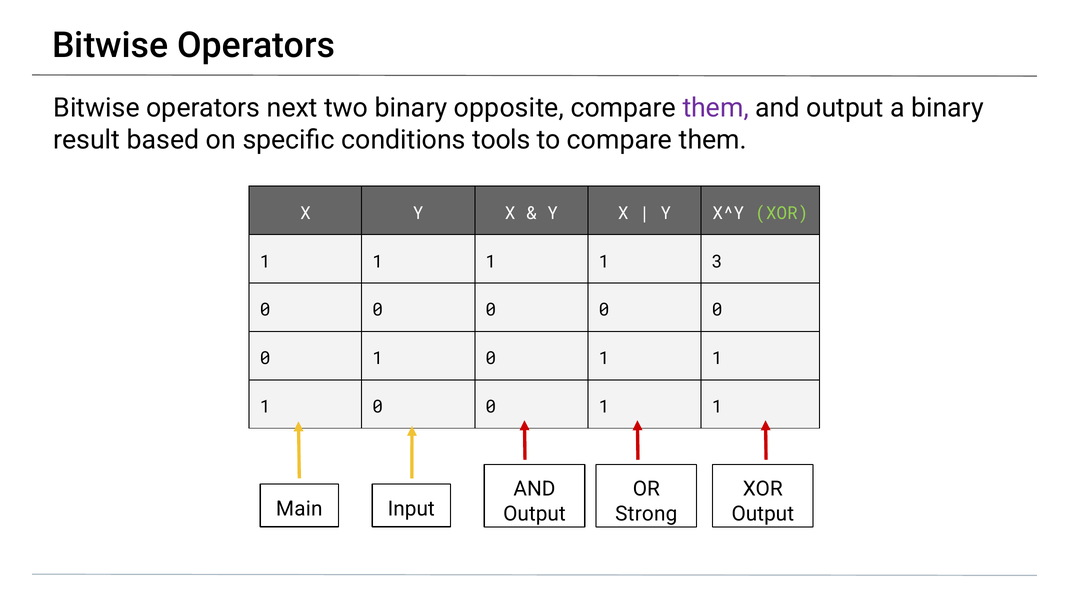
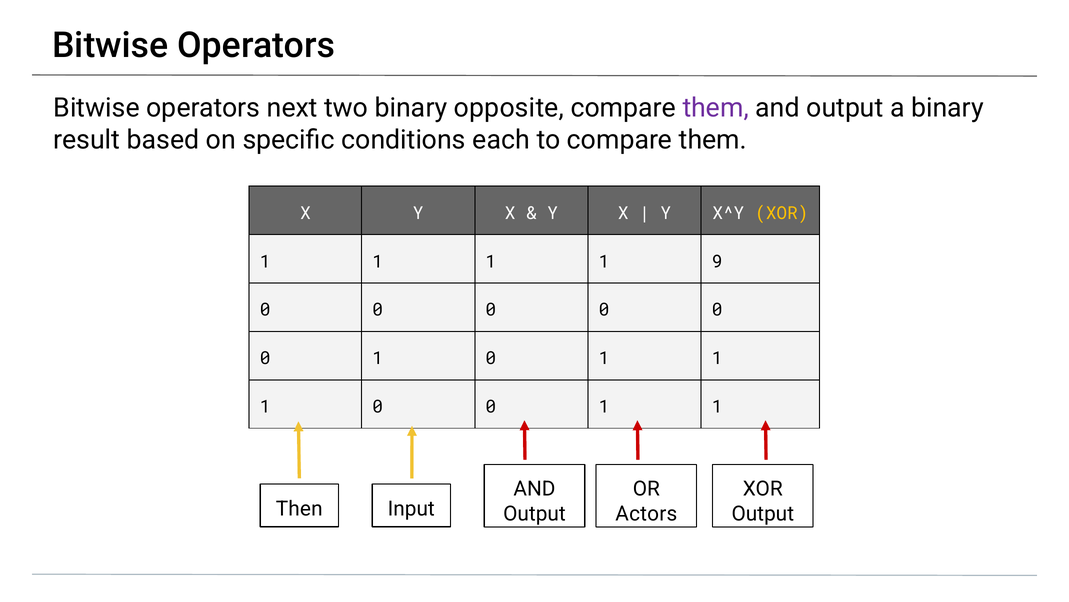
tools: tools -> each
XOR at (782, 213) colour: light green -> yellow
3: 3 -> 9
Main: Main -> Then
Strong: Strong -> Actors
